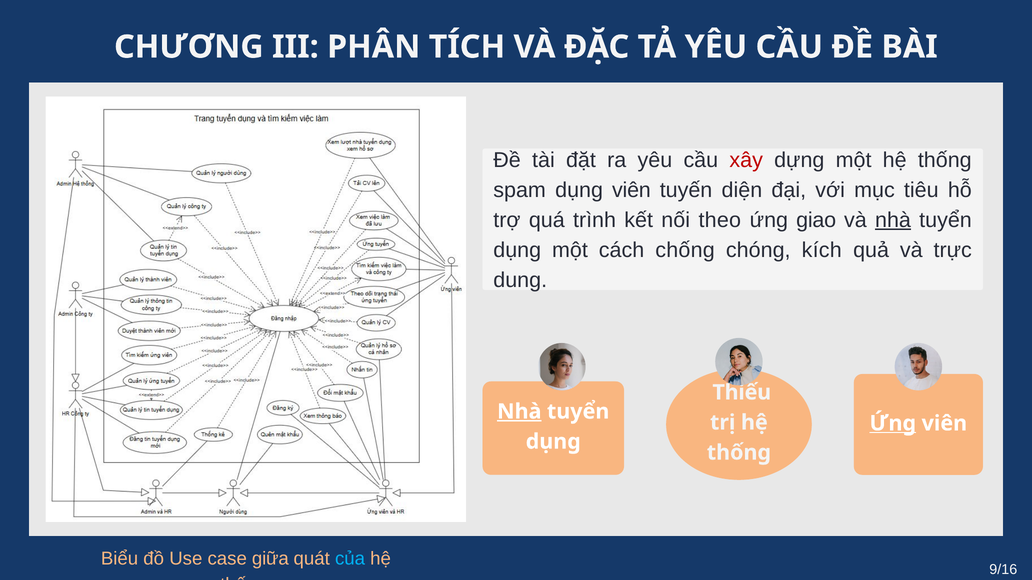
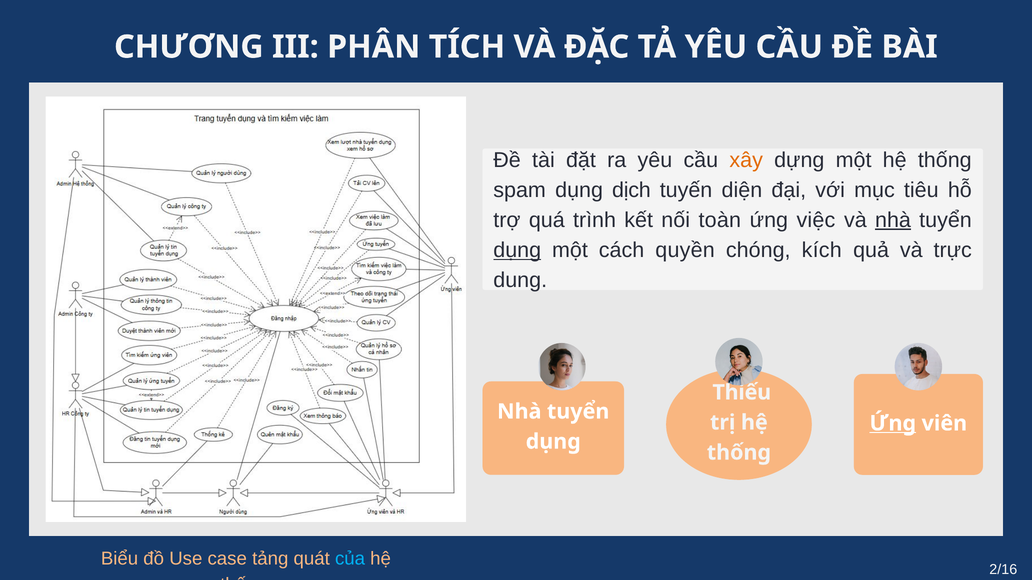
xây colour: red -> orange
dụng viên: viên -> dịch
theo: theo -> toàn
giao: giao -> việc
dụng at (517, 250) underline: none -> present
chống: chống -> quyền
Nhà at (519, 412) underline: present -> none
giữa: giữa -> tảng
9/16: 9/16 -> 2/16
